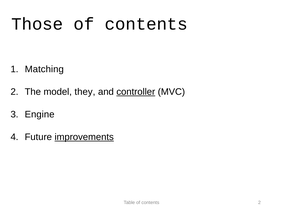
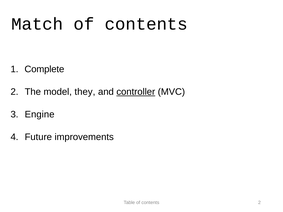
Those: Those -> Match
Matching: Matching -> Complete
improvements underline: present -> none
